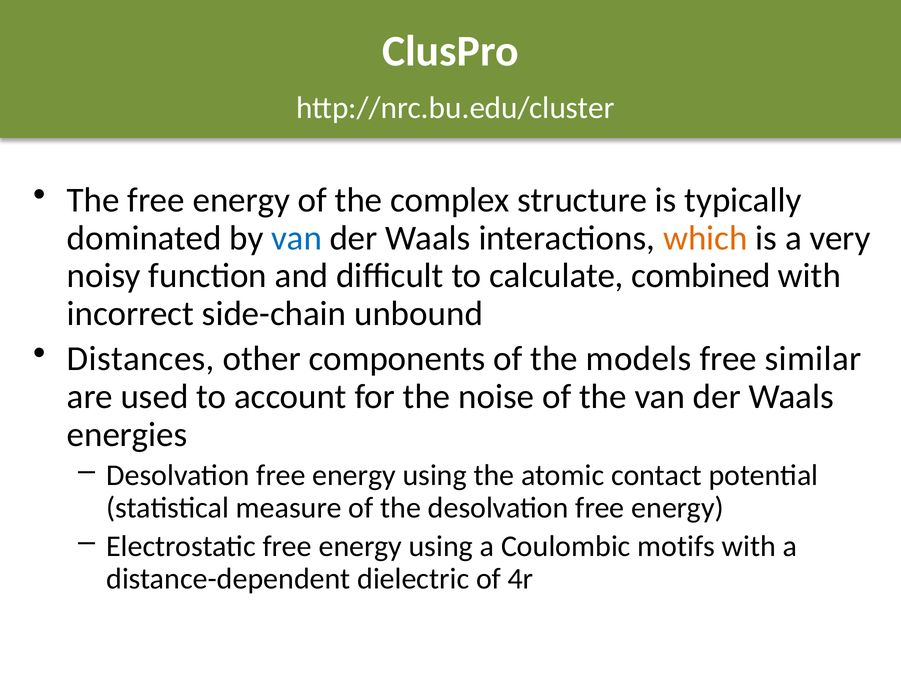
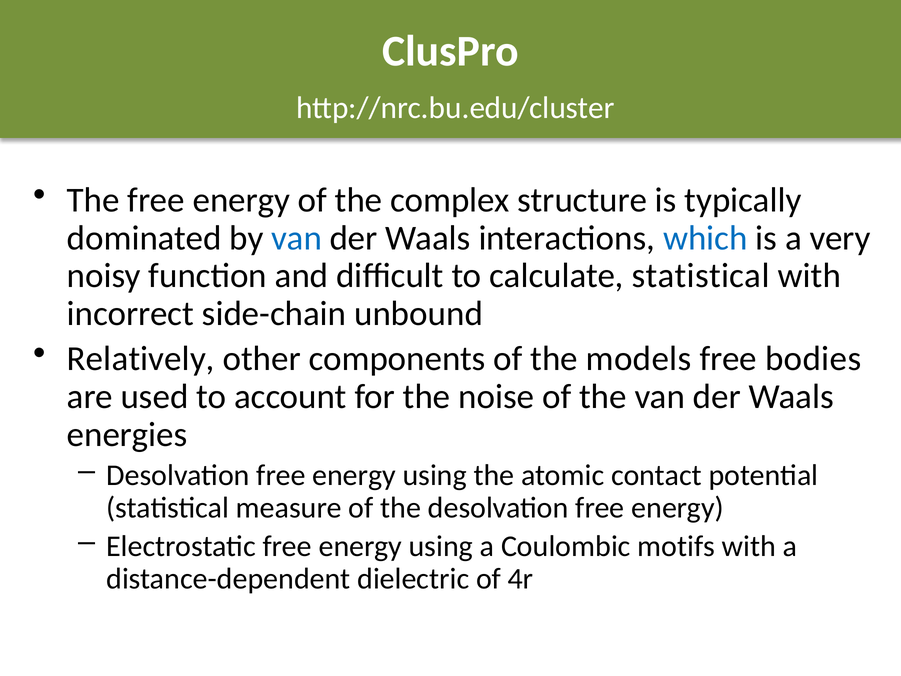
which colour: orange -> blue
calculate combined: combined -> statistical
Distances: Distances -> Relatively
similar: similar -> bodies
